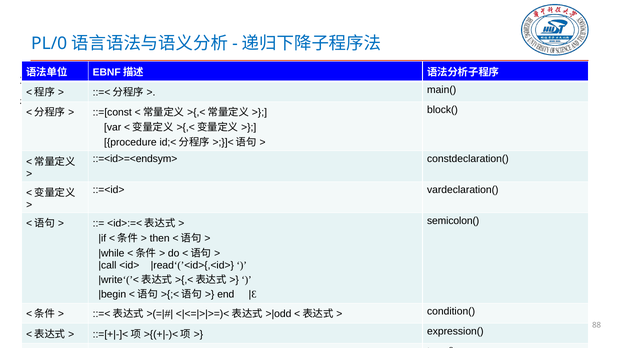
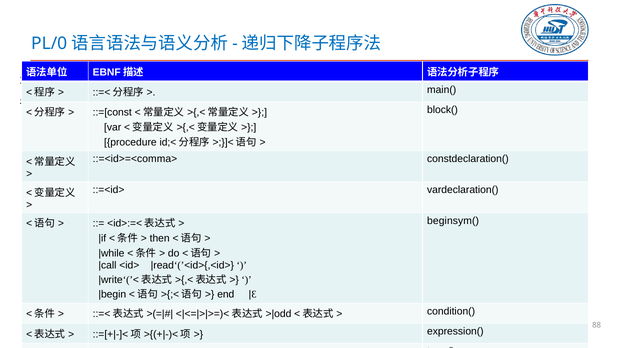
::=<id>=<endsym>: ::=<id>=<endsym> -> ::=<id>=<comma>
semicolon(: semicolon( -> beginsym(
